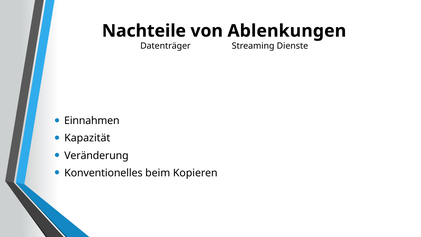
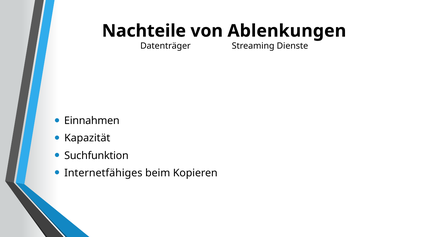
Veränderung: Veränderung -> Suchfunktion
Konventionelles: Konventionelles -> Internetfähiges
